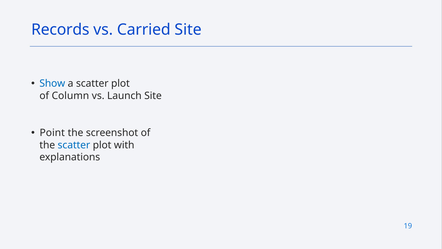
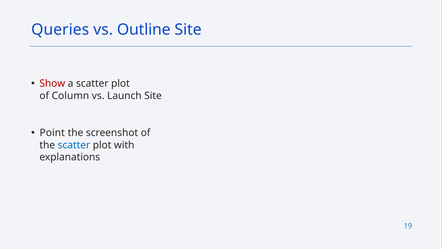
Records: Records -> Queries
Carried: Carried -> Outline
Show colour: blue -> red
